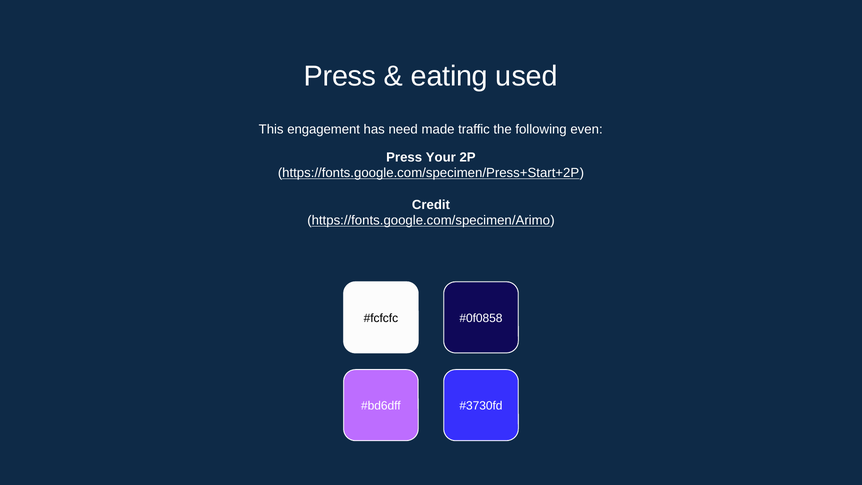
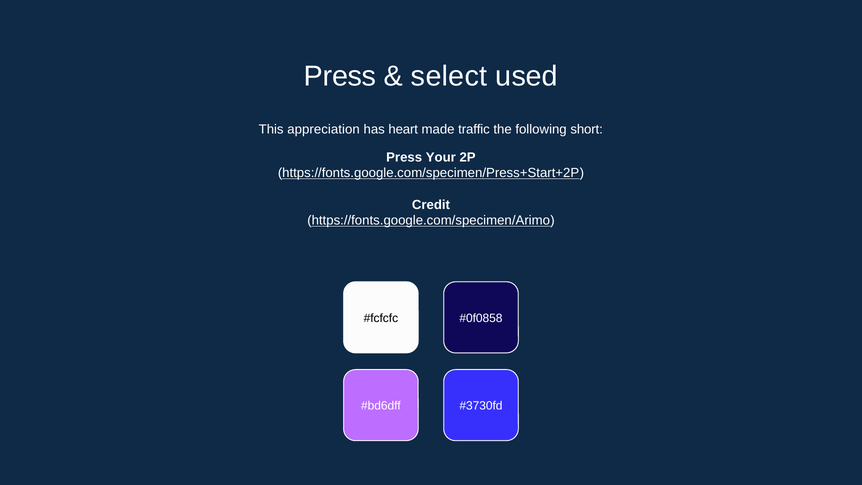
eating: eating -> select
engagement: engagement -> appreciation
need: need -> heart
even: even -> short
